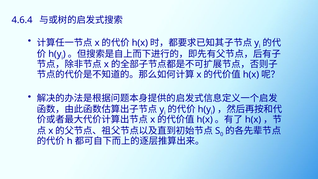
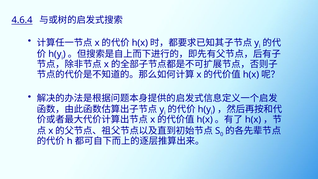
4.6.4 underline: none -> present
